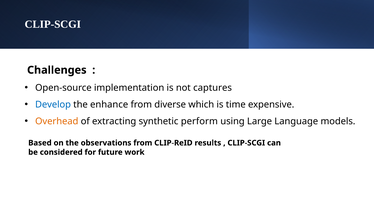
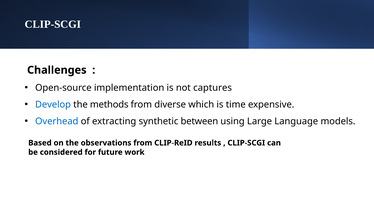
enhance: enhance -> methods
Overhead colour: orange -> blue
perform: perform -> between
